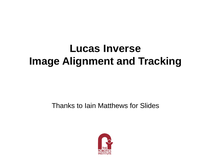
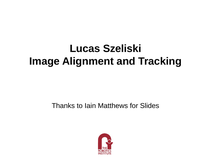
Inverse: Inverse -> Szeliski
